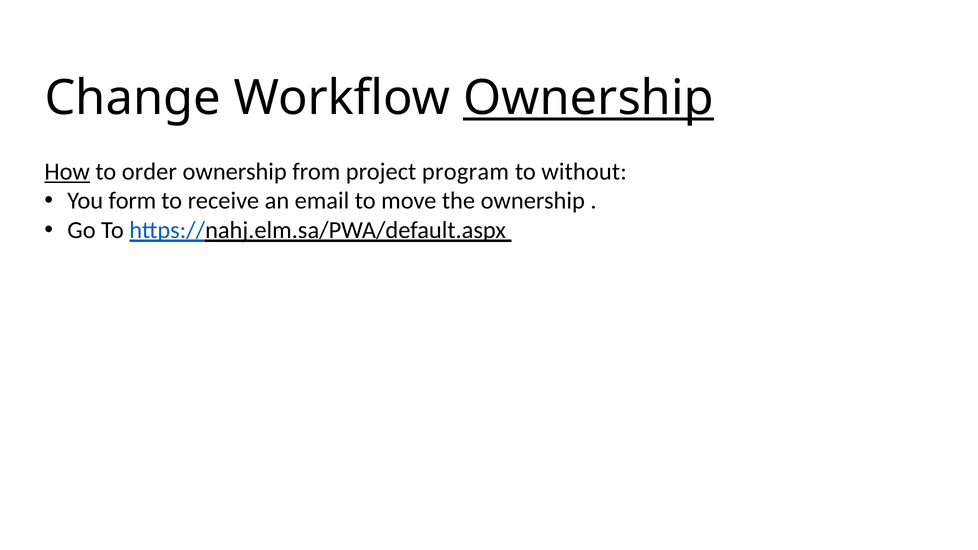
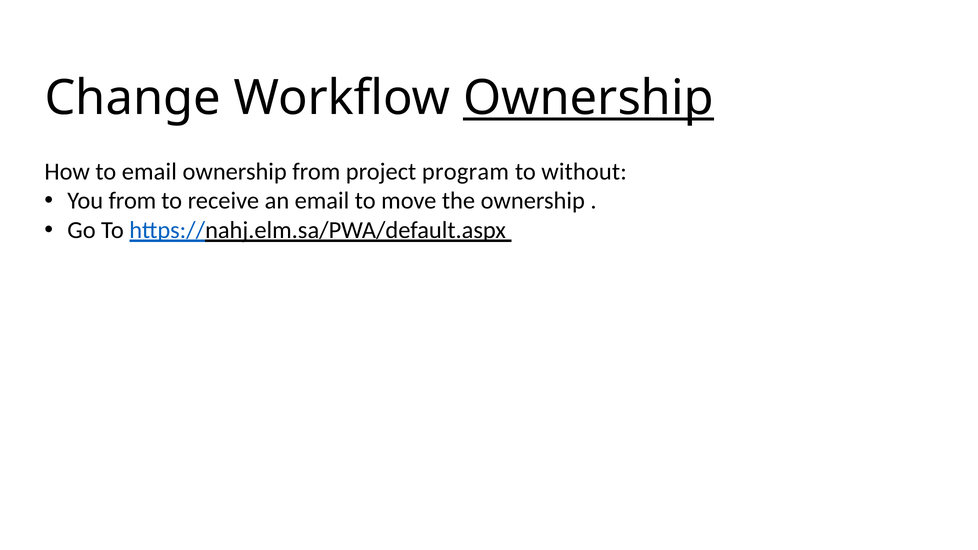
How underline: present -> none
to order: order -> email
You form: form -> from
